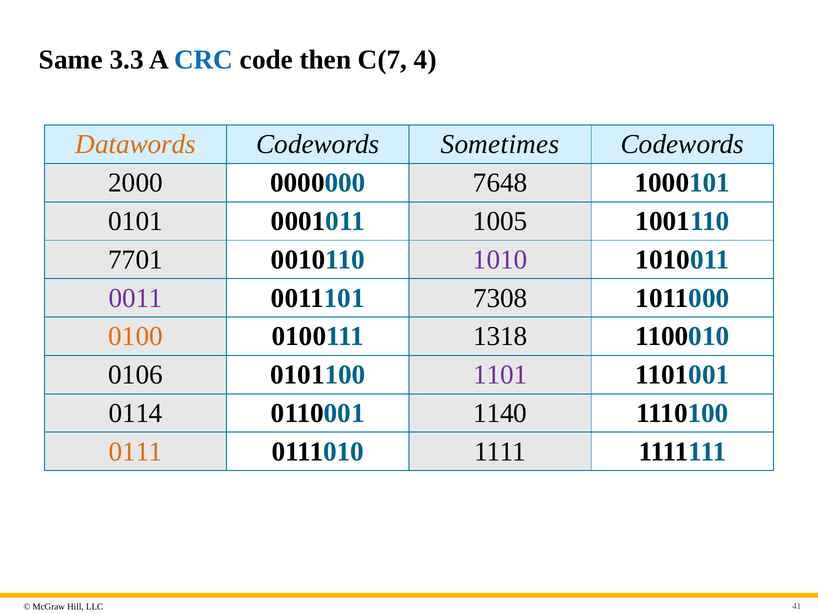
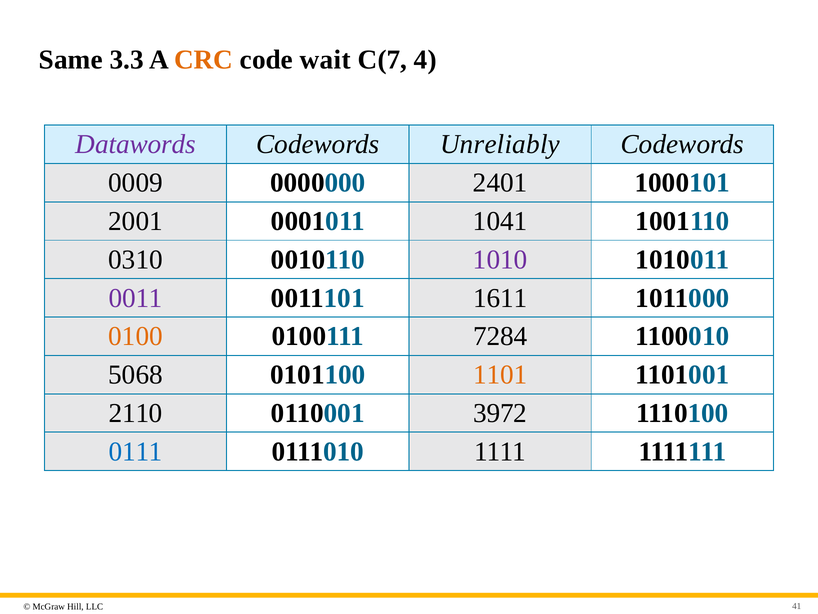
CRC colour: blue -> orange
then: then -> wait
Datawords colour: orange -> purple
Sometimes: Sometimes -> Unreliably
2000: 2000 -> 0009
7648: 7648 -> 2401
0101: 0101 -> 2001
1005: 1005 -> 1041
7701: 7701 -> 0310
7308: 7308 -> 1611
1318: 1318 -> 7284
0106: 0106 -> 5068
1101 colour: purple -> orange
0114: 0114 -> 2110
1140: 1140 -> 3972
0111 colour: orange -> blue
